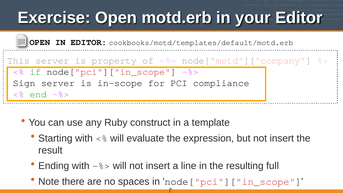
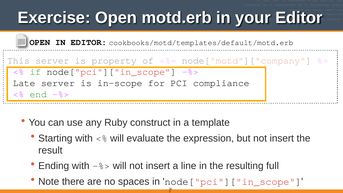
Sign: Sign -> Late
